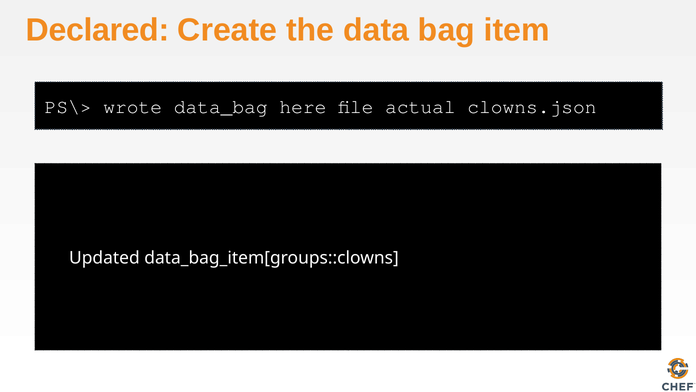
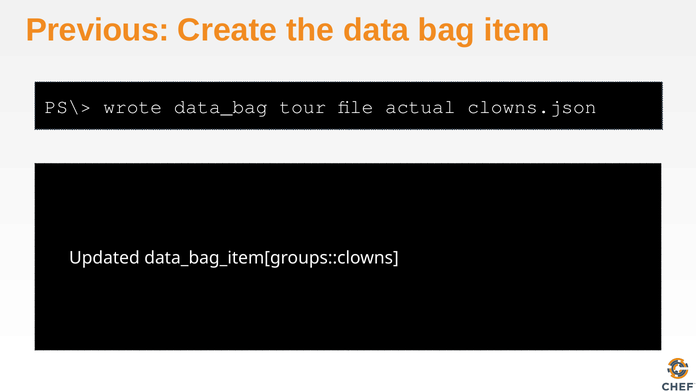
Declared: Declared -> Previous
here: here -> tour
